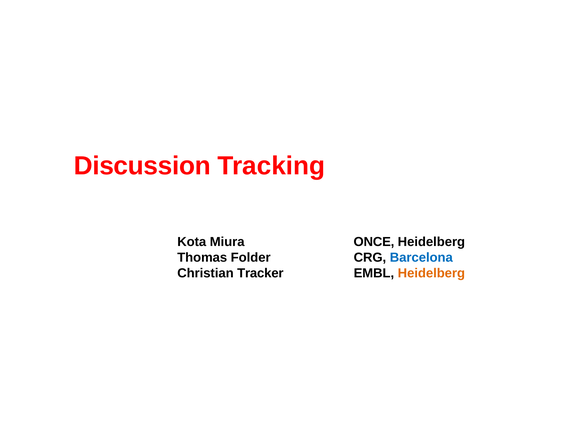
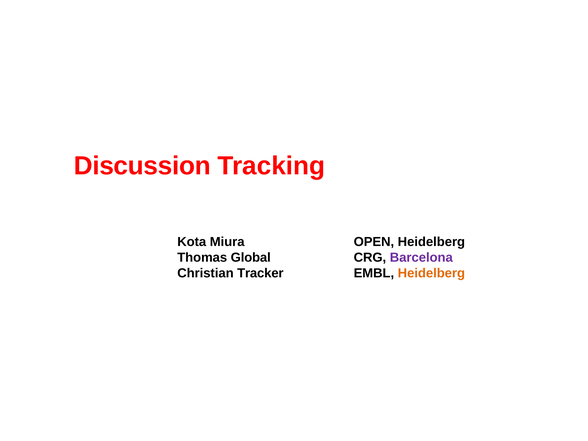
ONCE: ONCE -> OPEN
Folder: Folder -> Global
Barcelona colour: blue -> purple
